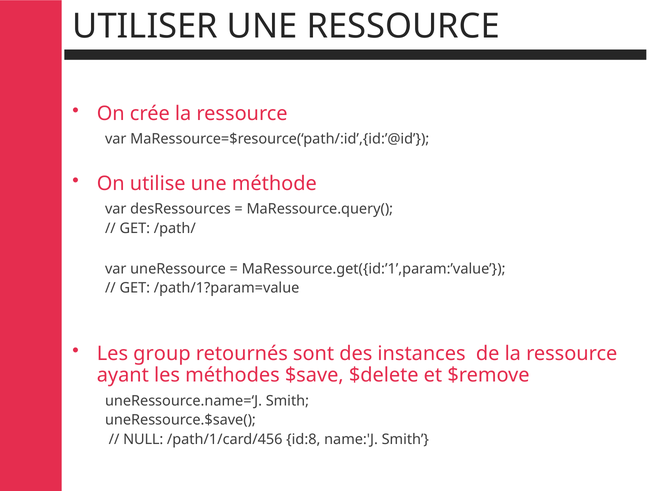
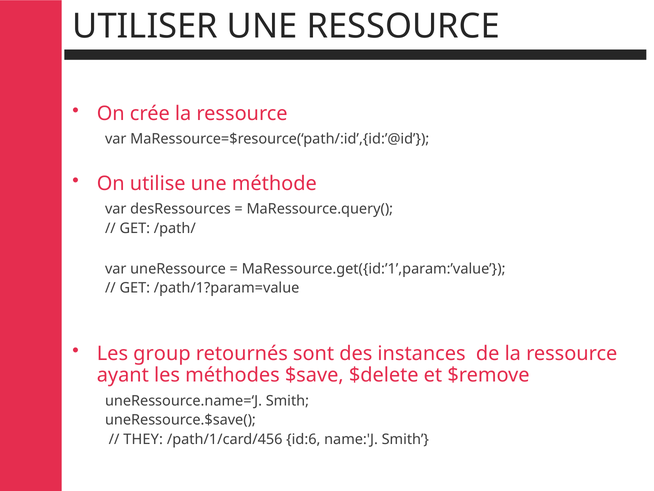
NULL: NULL -> THEY
id:8: id:8 -> id:6
